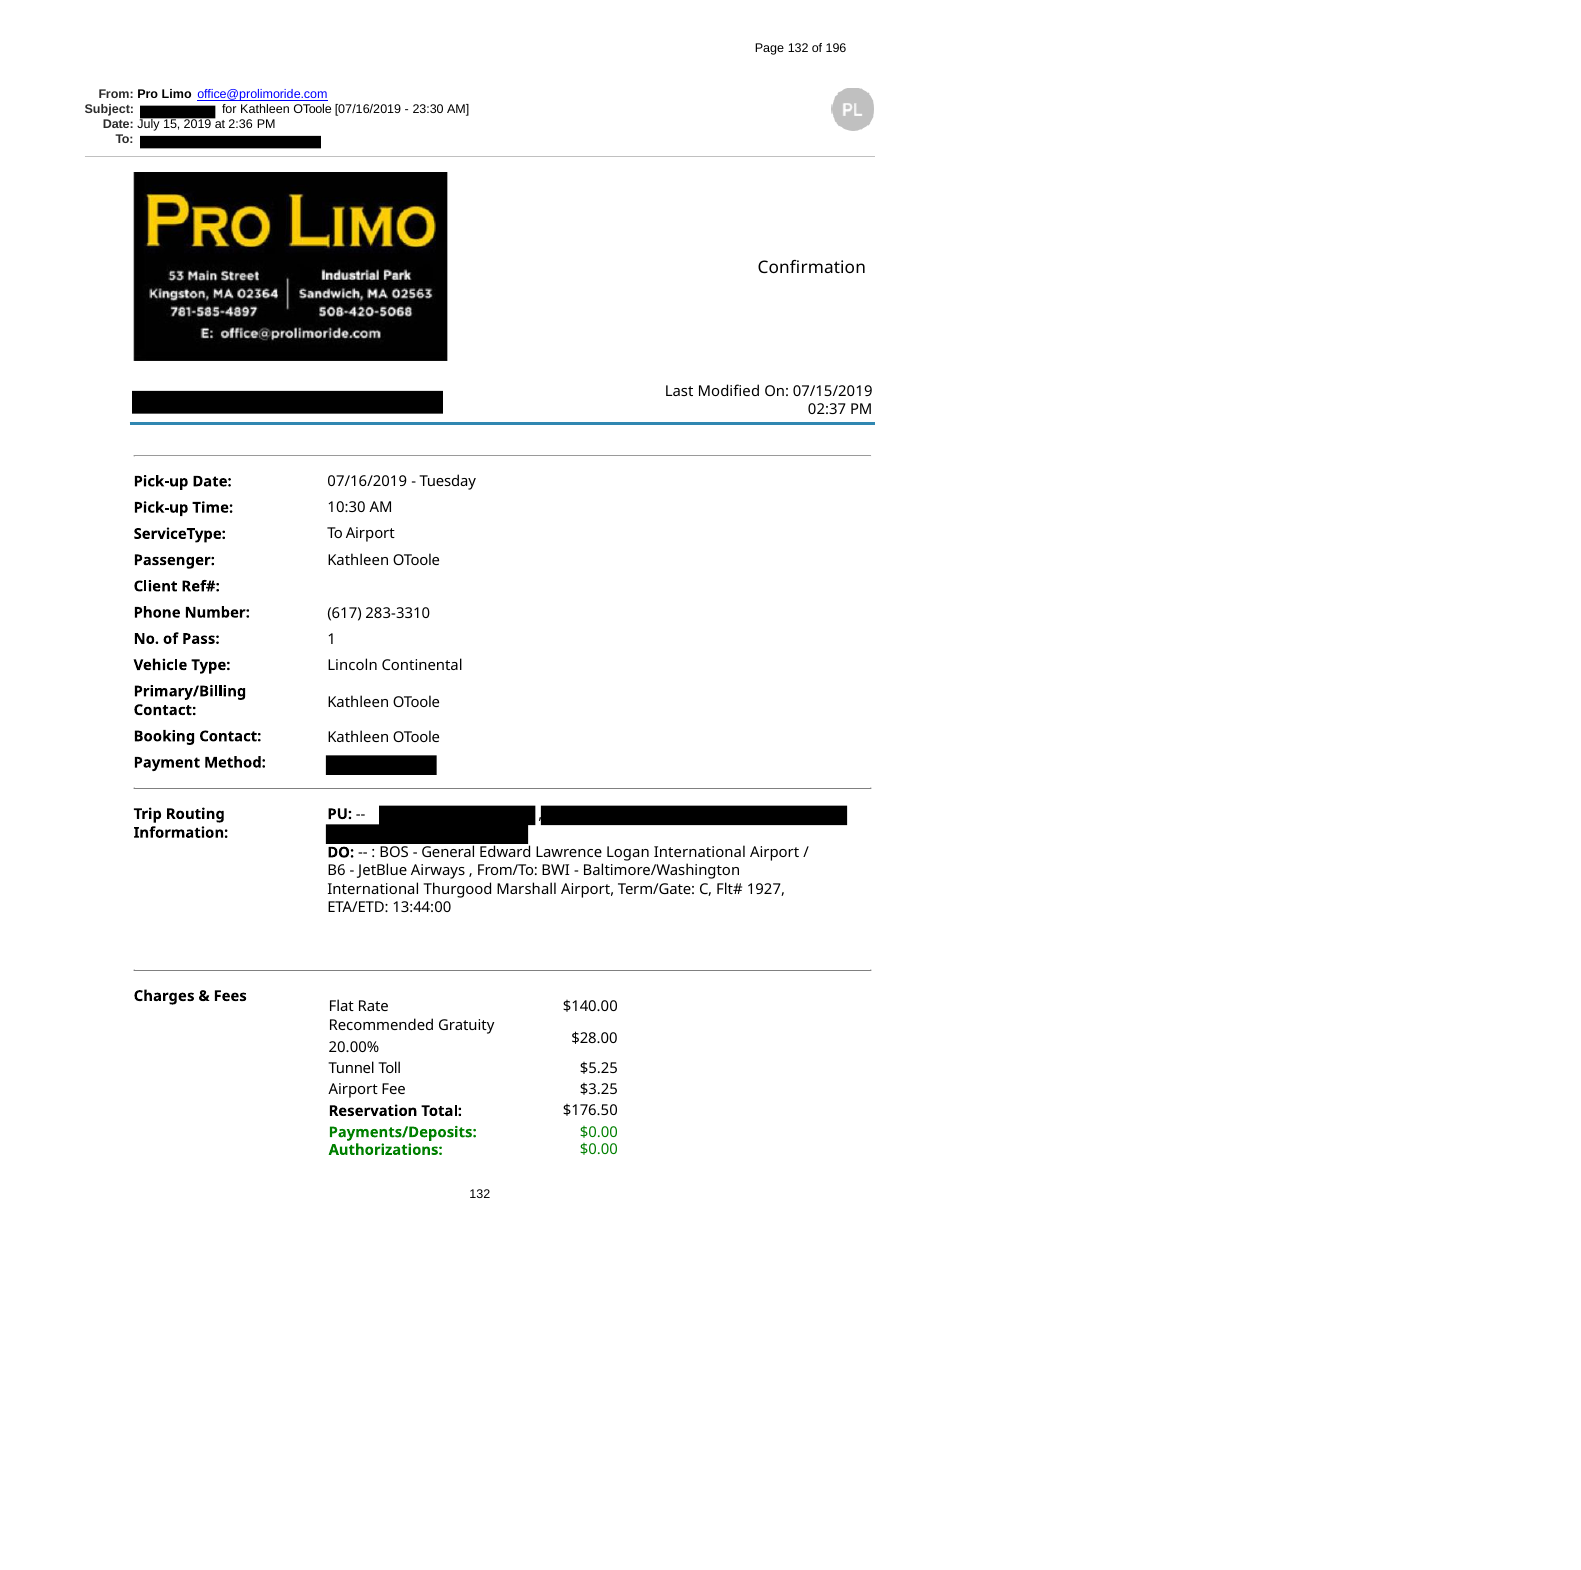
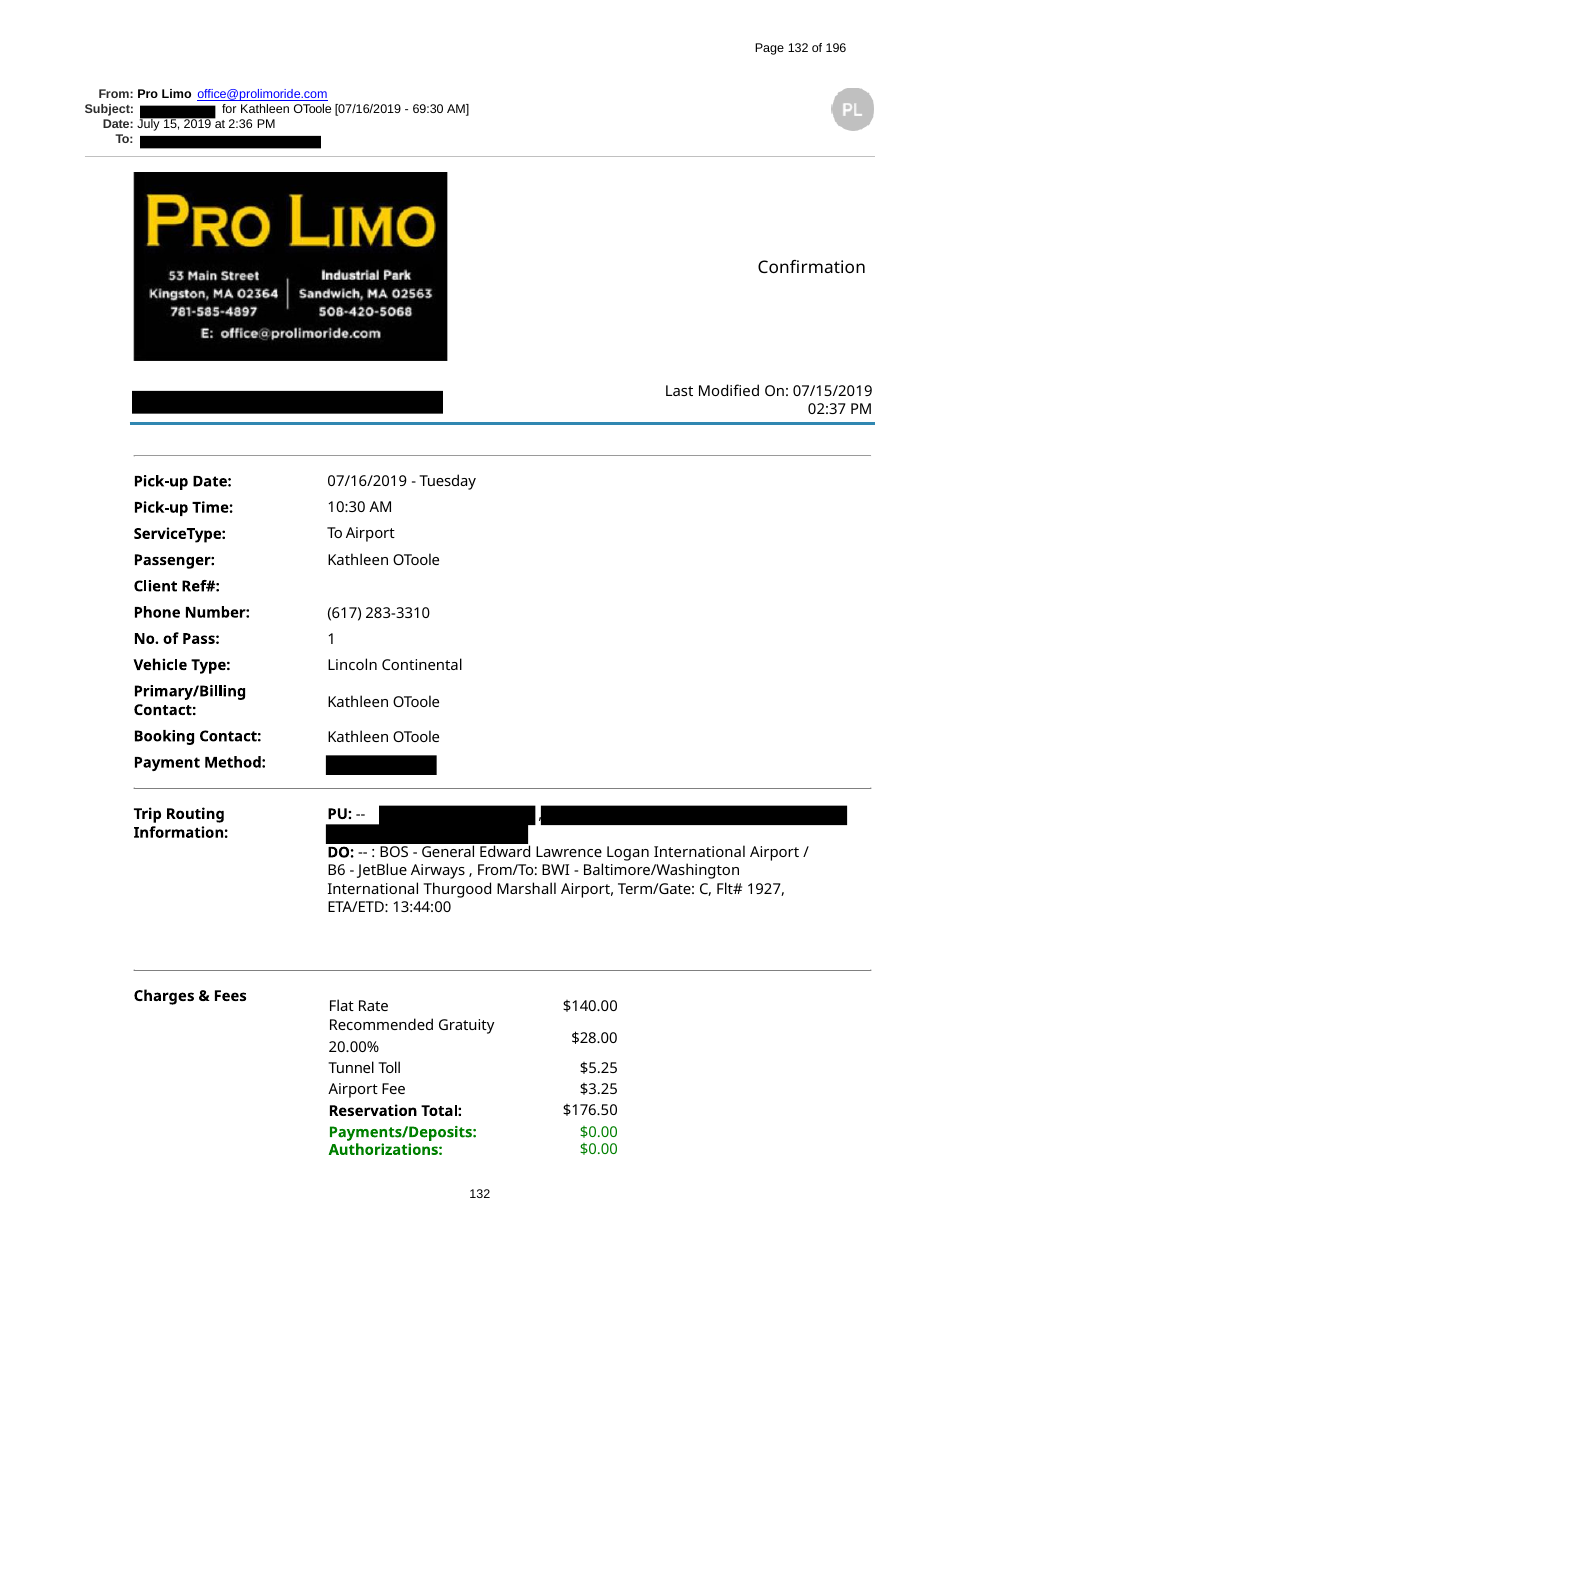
23:30: 23:30 -> 69:30
